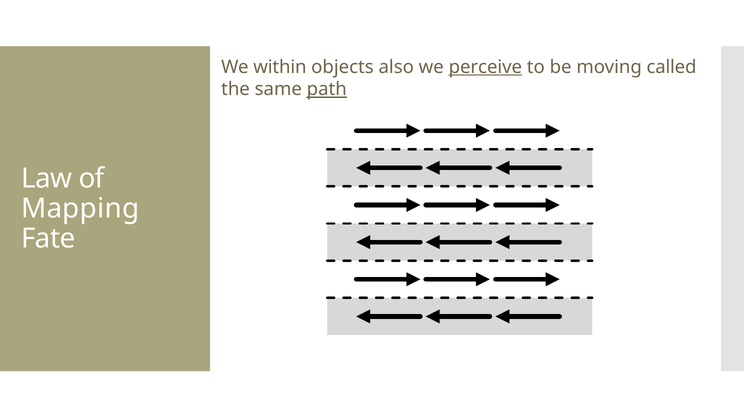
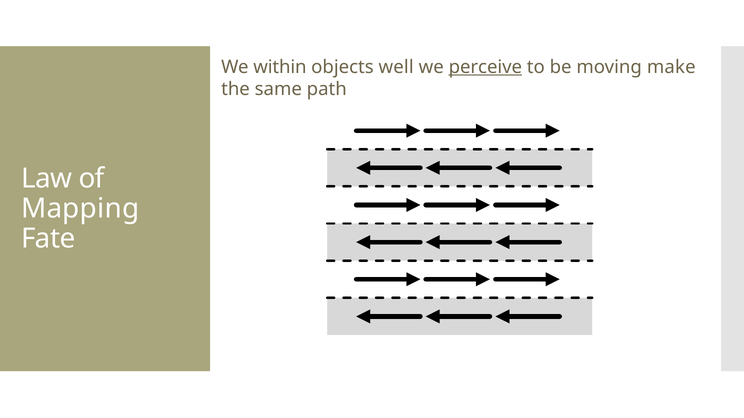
also: also -> well
called: called -> make
path underline: present -> none
